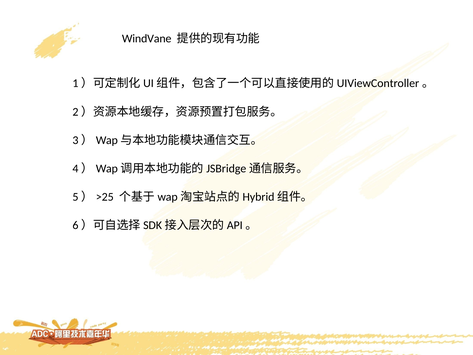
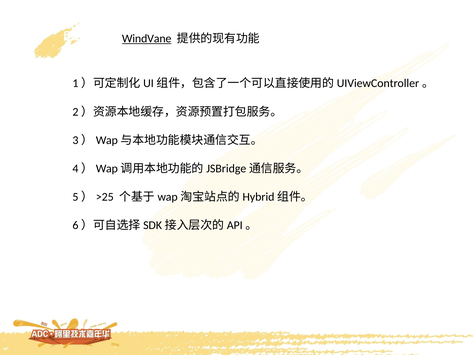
WindVane underline: none -> present
